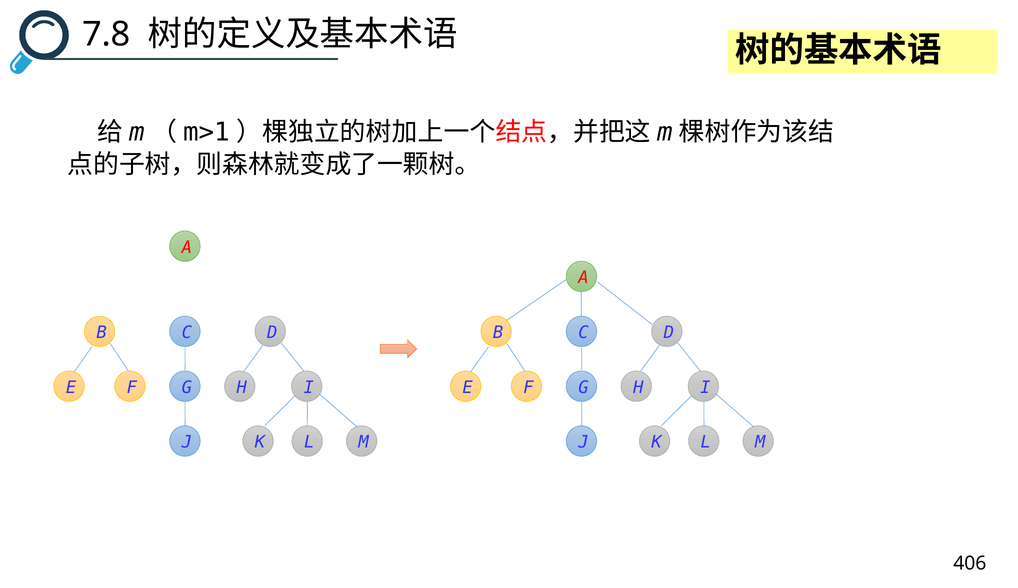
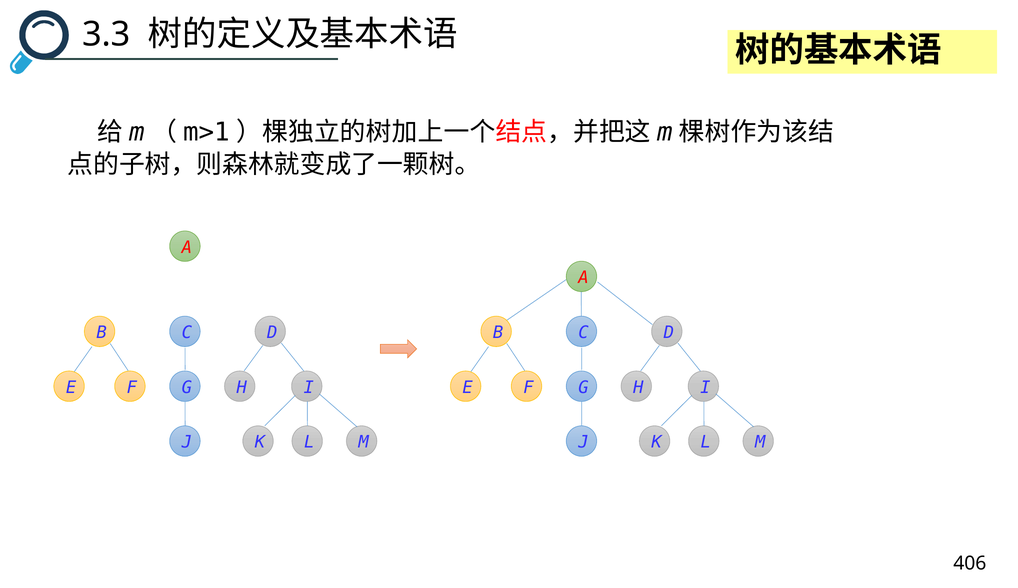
7.8: 7.8 -> 3.3
